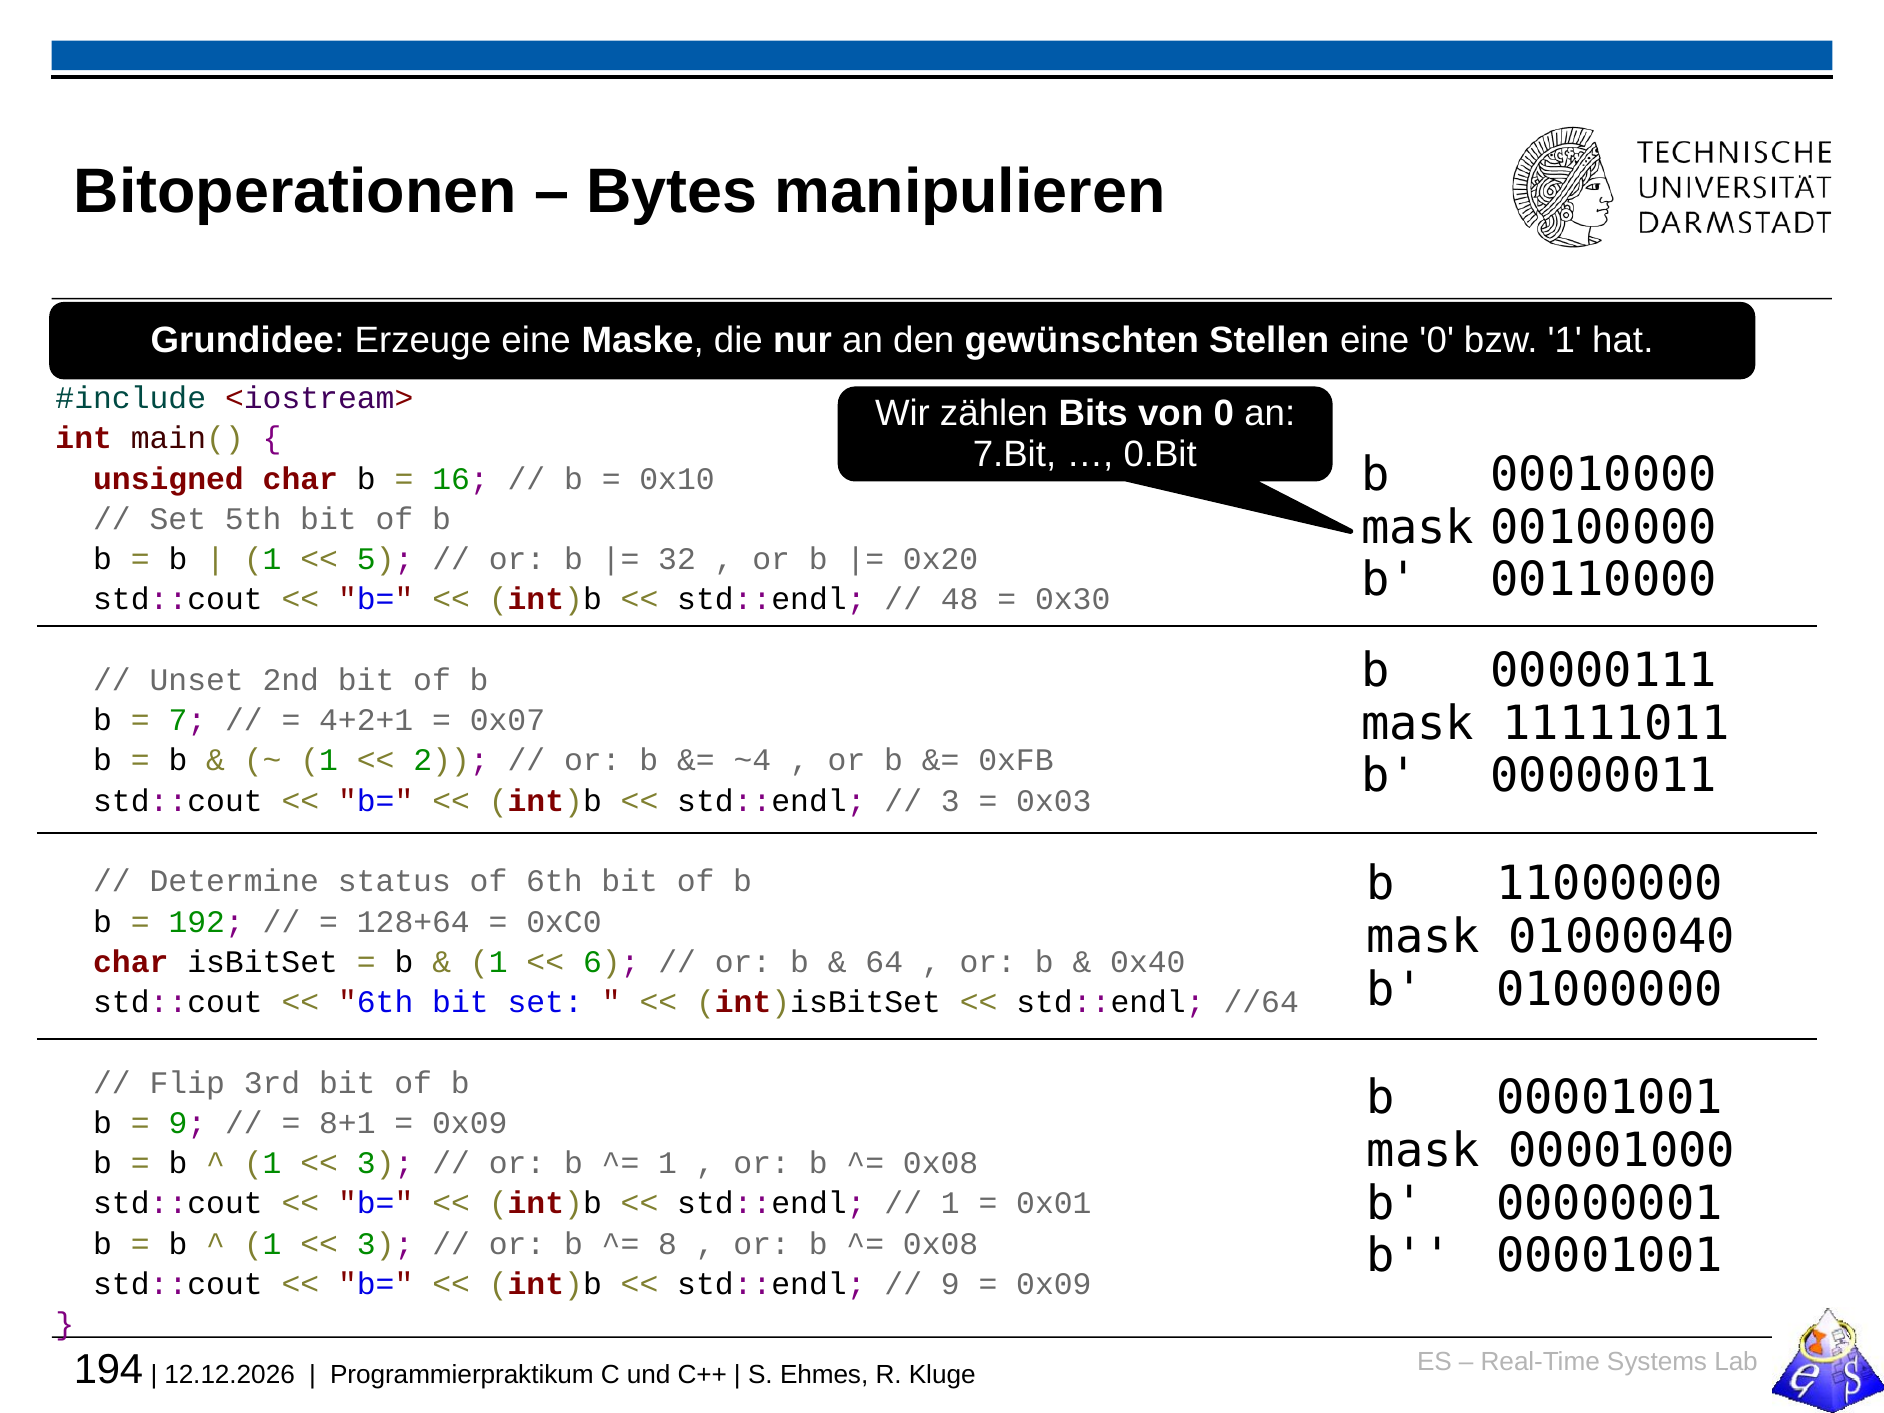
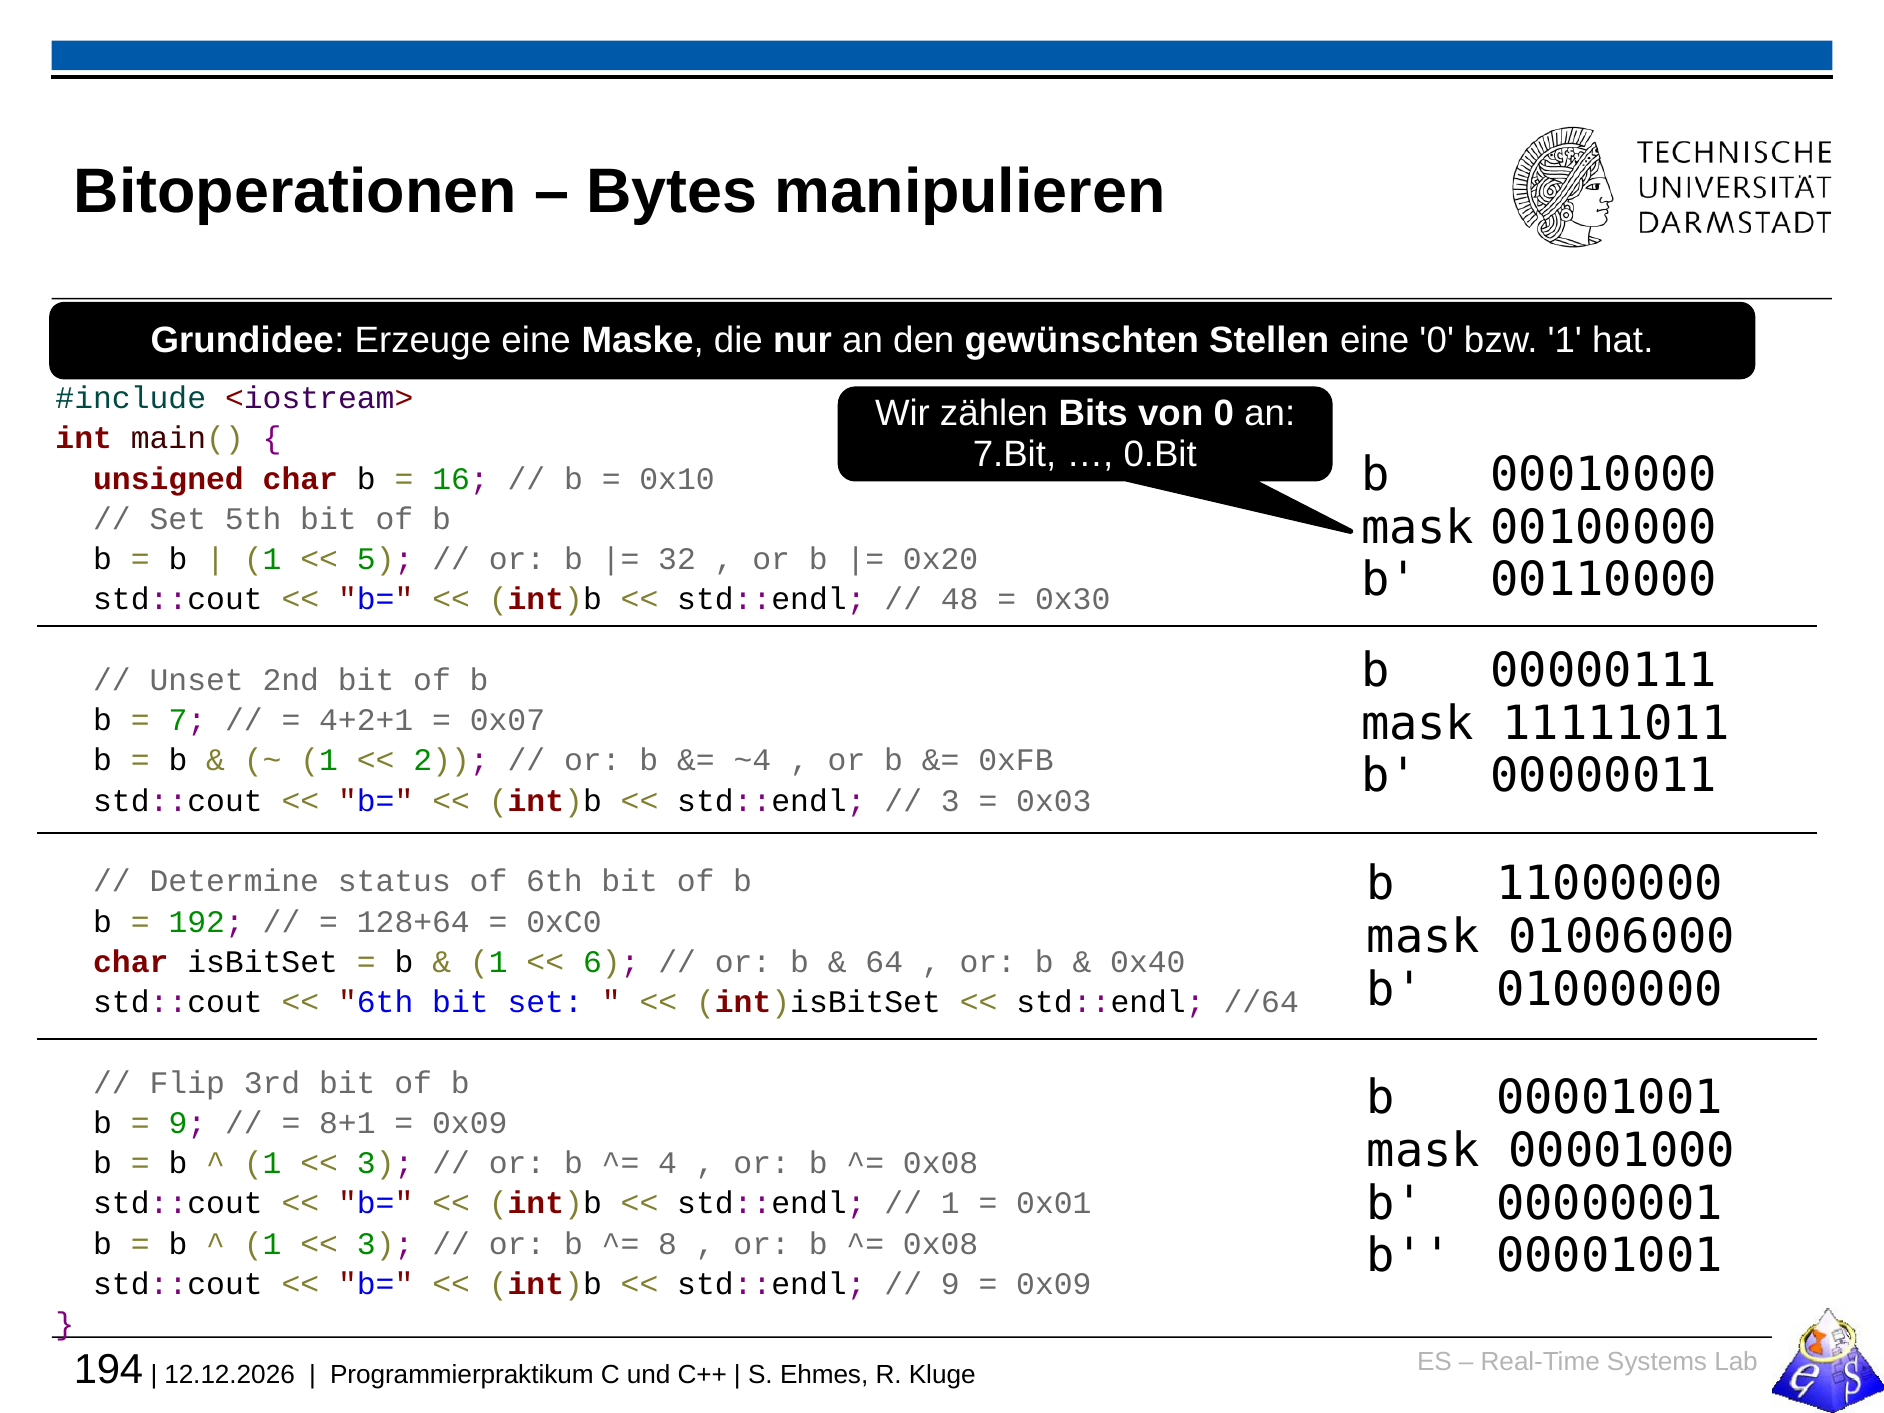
01000040: 01000040 -> 01006000
1 at (668, 1163): 1 -> 4
